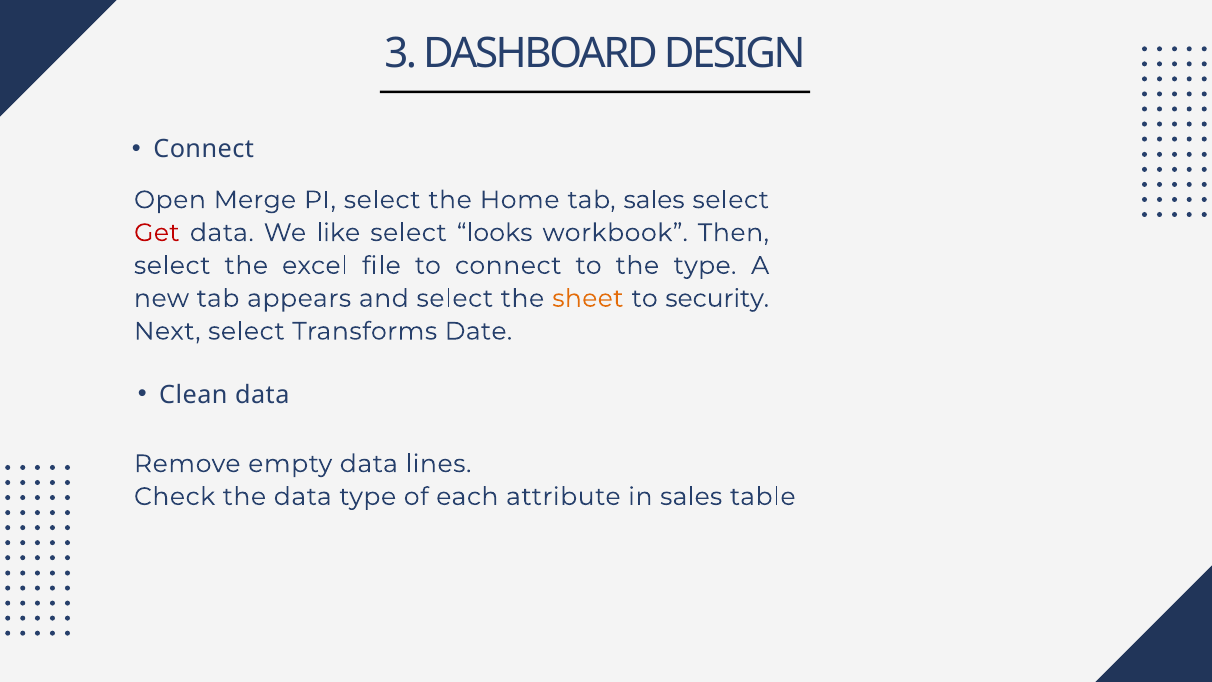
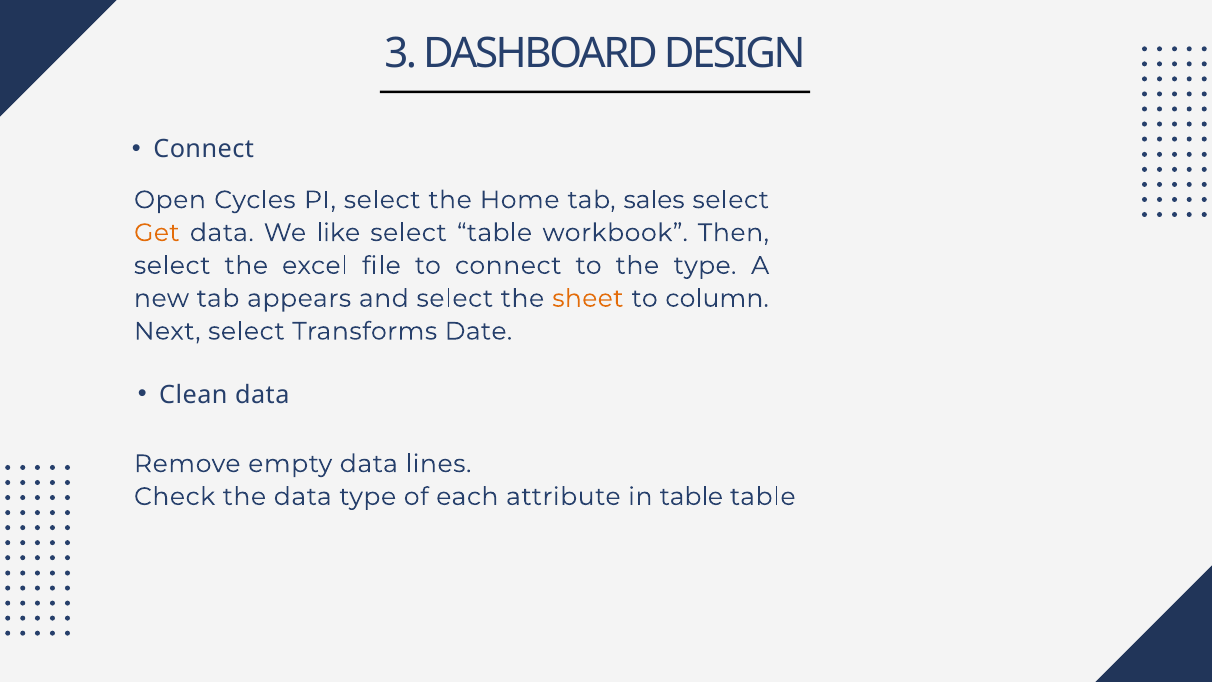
Merge: Merge -> Cycles
Get colour: red -> orange
select looks: looks -> table
security: security -> column
in sales: sales -> table
